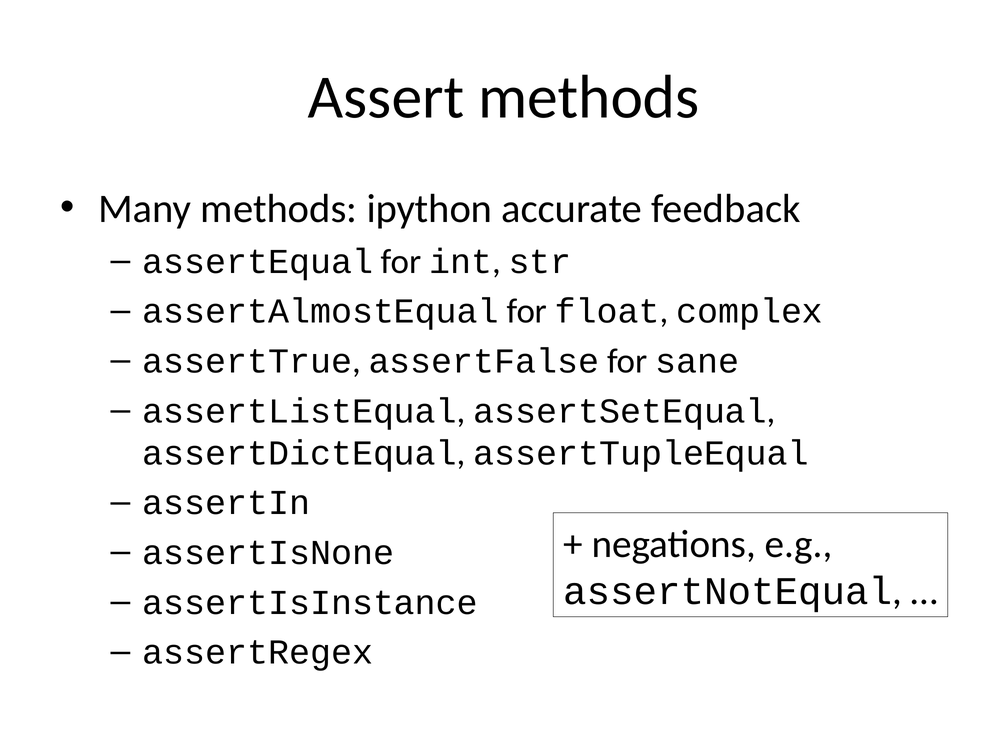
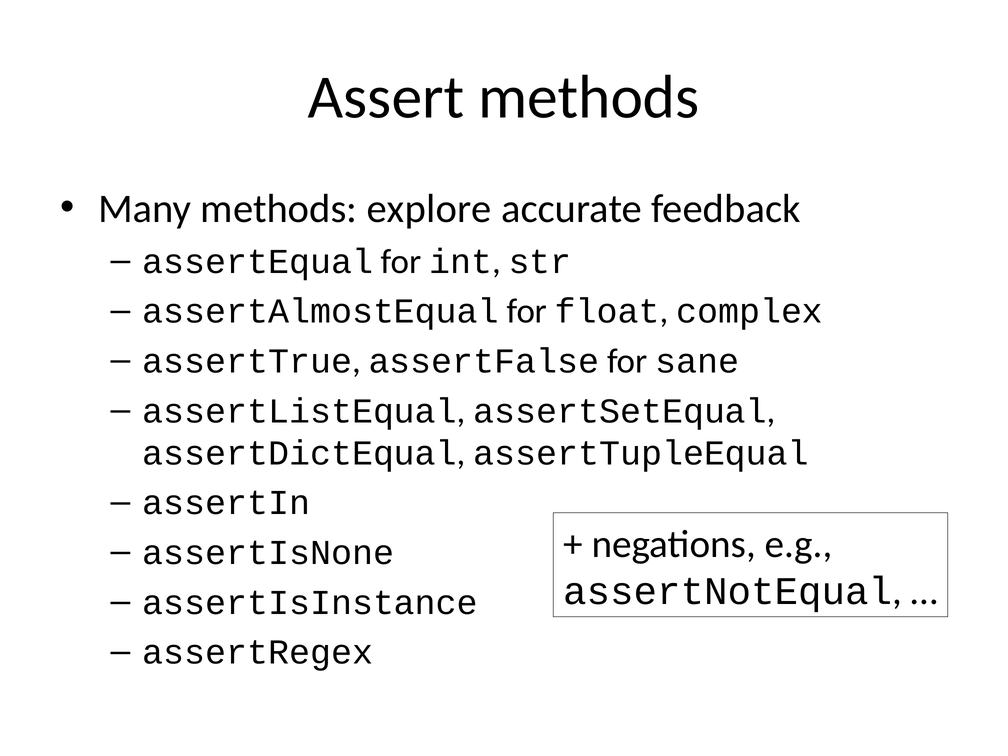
ipython: ipython -> explore
